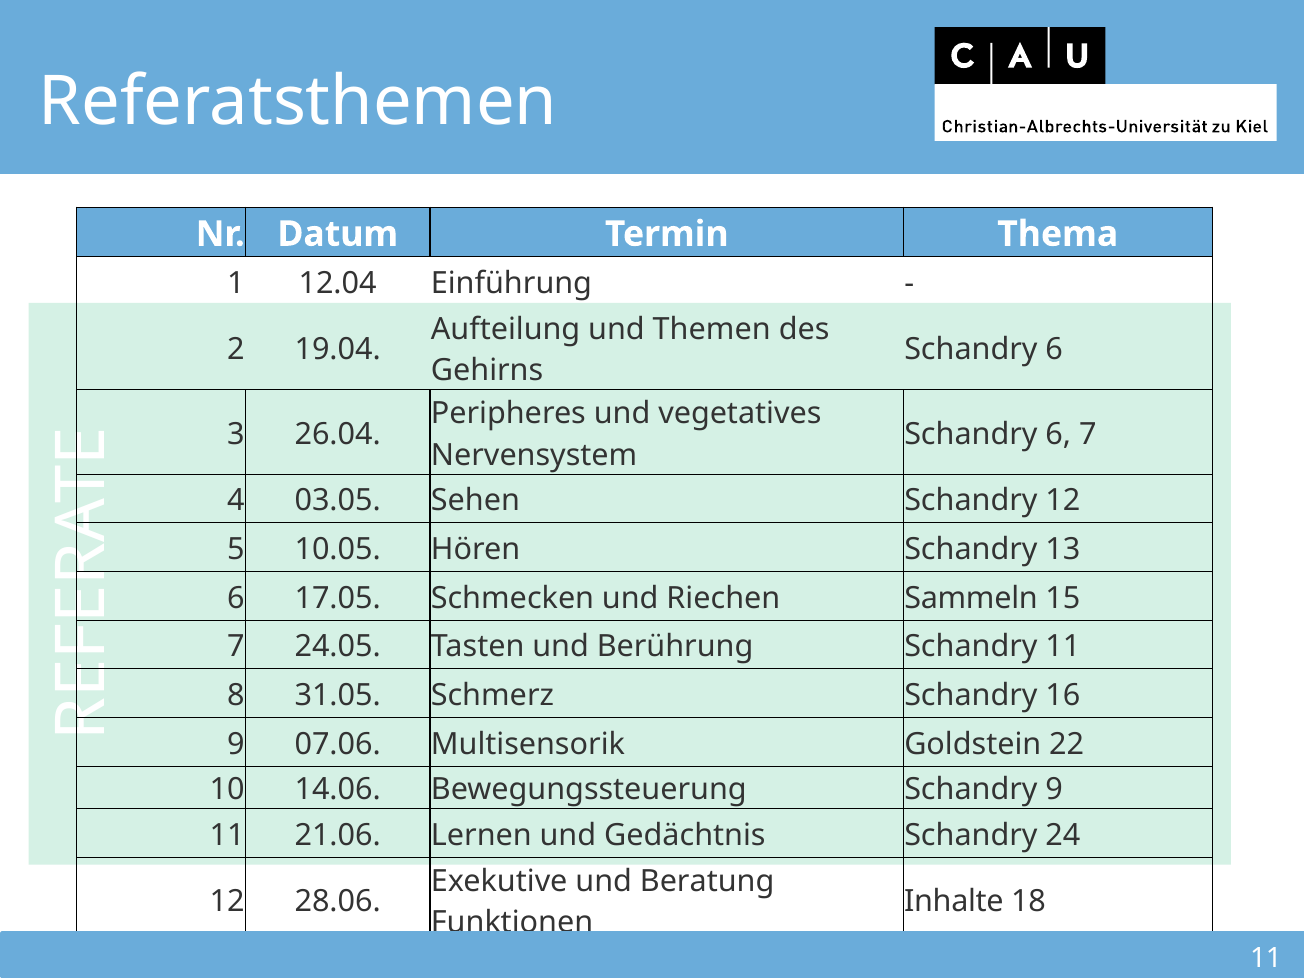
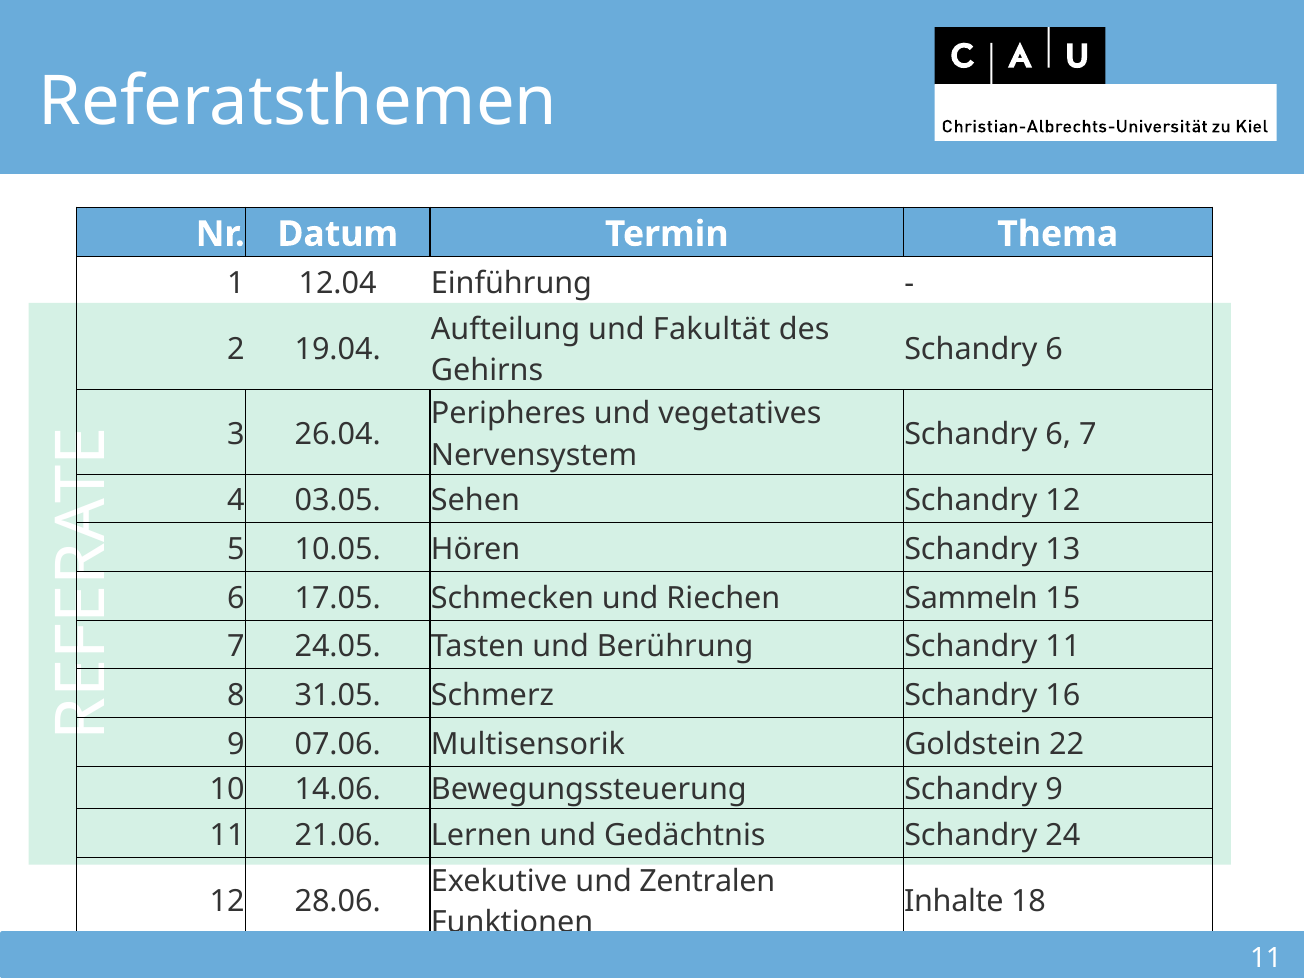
Themen: Themen -> Fakultät
Beratung: Beratung -> Zentralen
